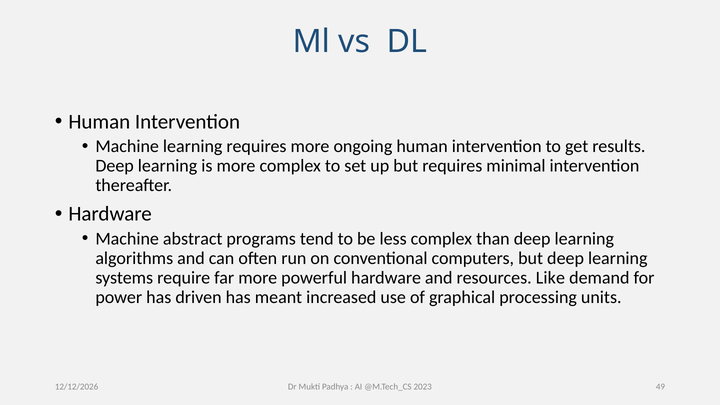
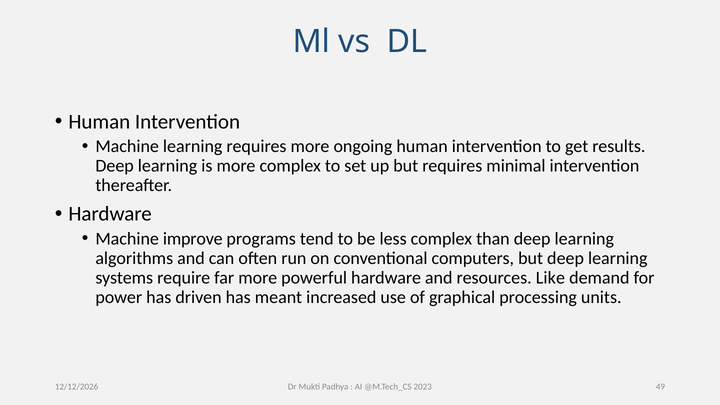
abstract: abstract -> improve
